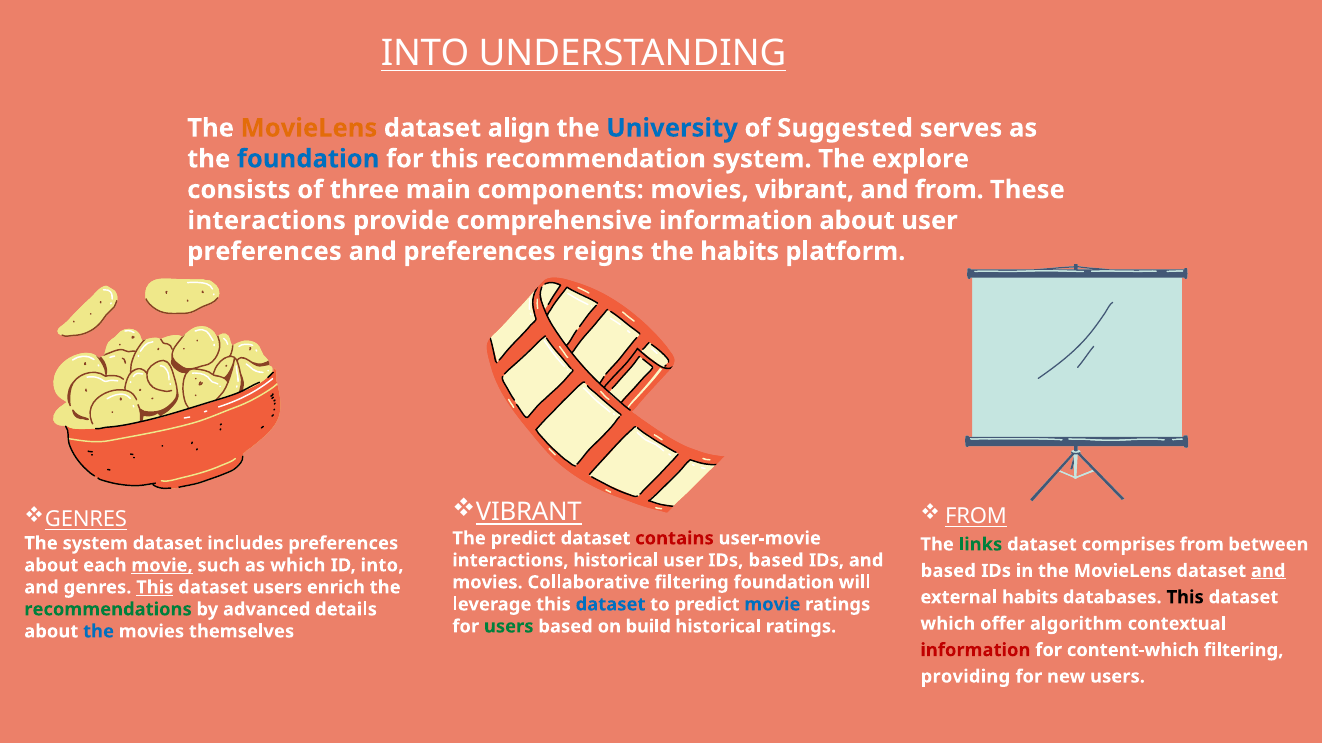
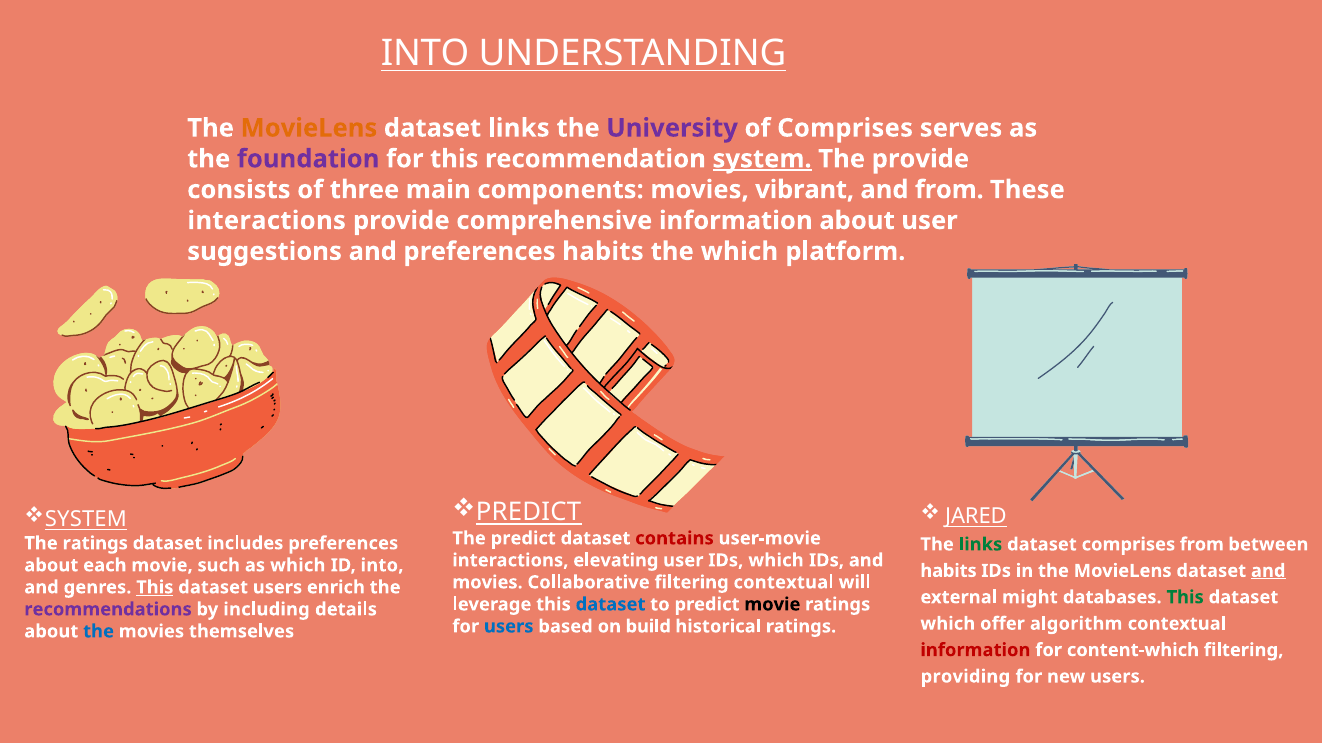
dataset align: align -> links
University colour: blue -> purple
of Suggested: Suggested -> Comprises
foundation at (308, 159) colour: blue -> purple
system at (762, 159) underline: none -> present
The explore: explore -> provide
preferences at (264, 252): preferences -> suggestions
preferences reigns: reigns -> habits
the habits: habits -> which
VIBRANT at (529, 513): VIBRANT -> PREDICT
FROM at (976, 516): FROM -> JARED
GENRES at (86, 520): GENRES -> SYSTEM
The system: system -> ratings
interactions historical: historical -> elevating
IDs based: based -> which
movie at (162, 566) underline: present -> none
based at (948, 571): based -> habits
filtering foundation: foundation -> contextual
external habits: habits -> might
This at (1185, 598) colour: black -> green
movie at (772, 605) colour: blue -> black
recommendations colour: green -> purple
advanced: advanced -> including
users at (509, 627) colour: green -> blue
